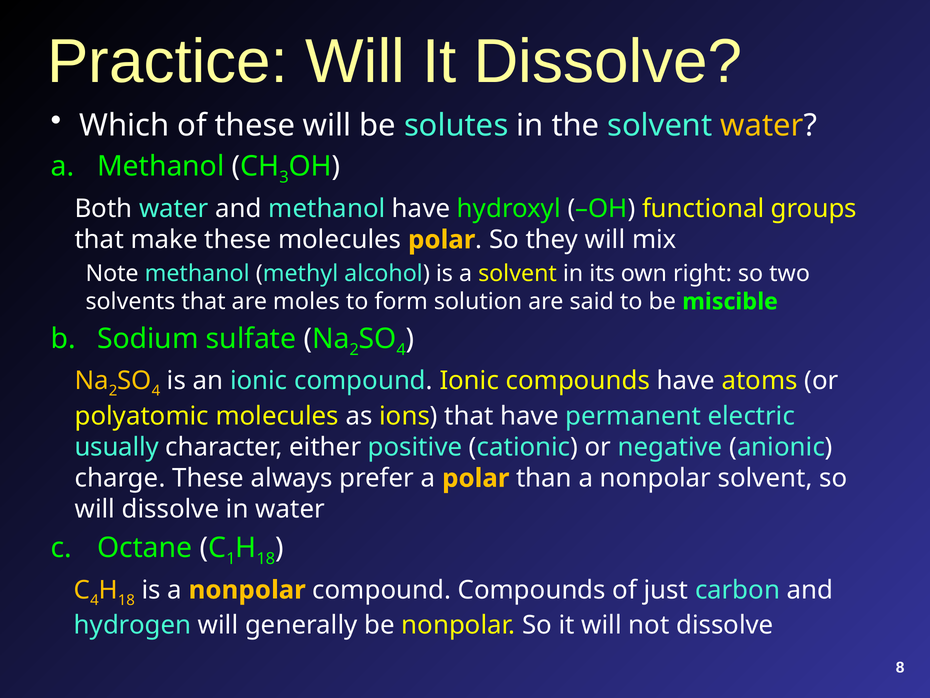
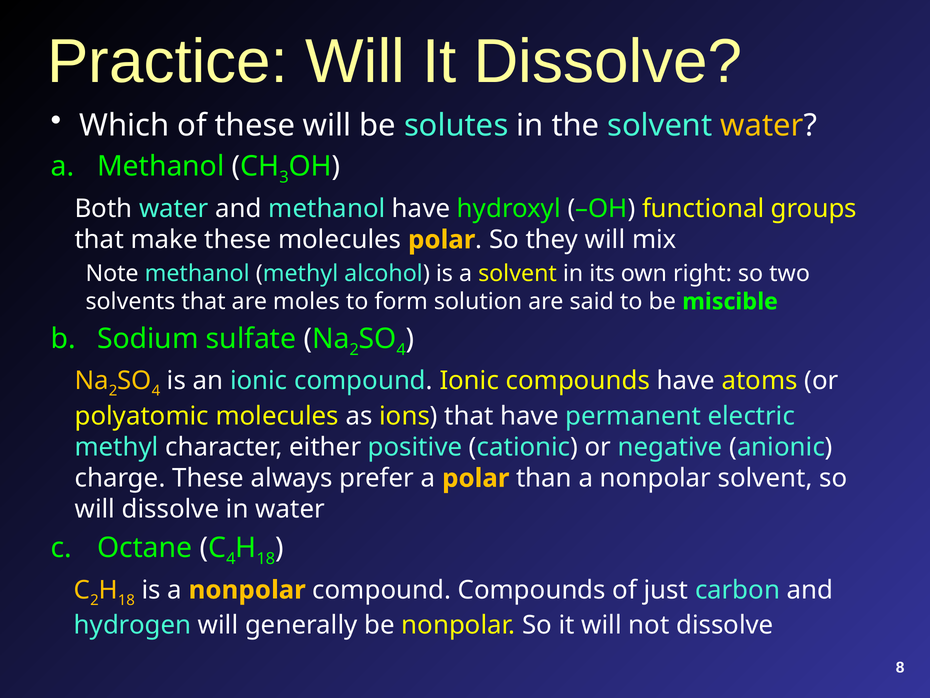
usually at (117, 447): usually -> methyl
1 at (231, 558): 1 -> 4
4 at (94, 600): 4 -> 2
